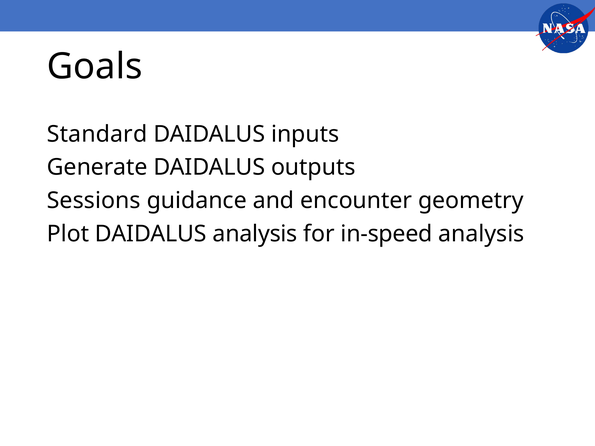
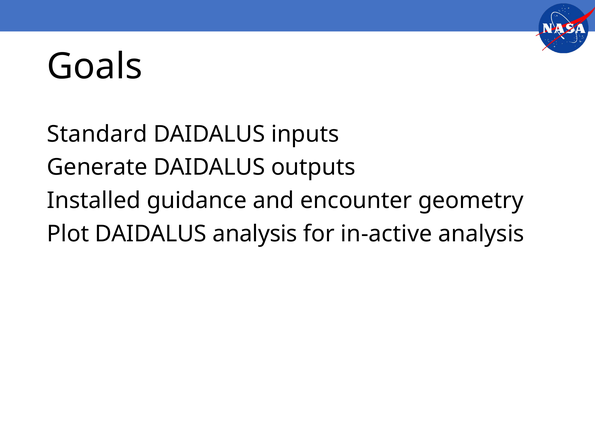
Sessions: Sessions -> Installed
in-speed: in-speed -> in-active
